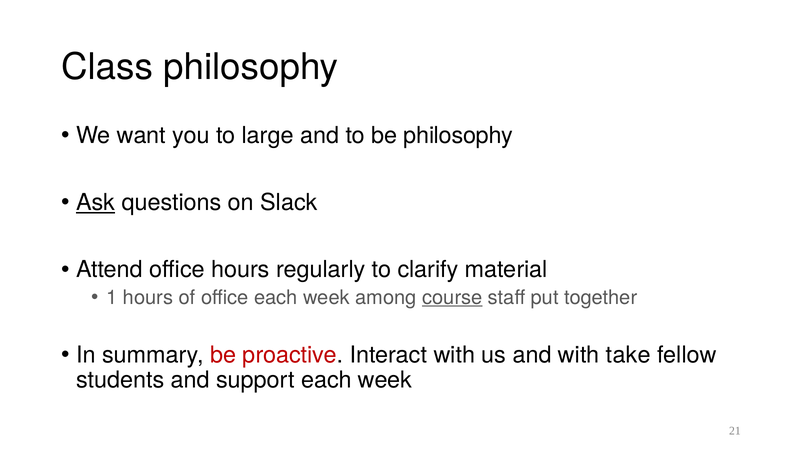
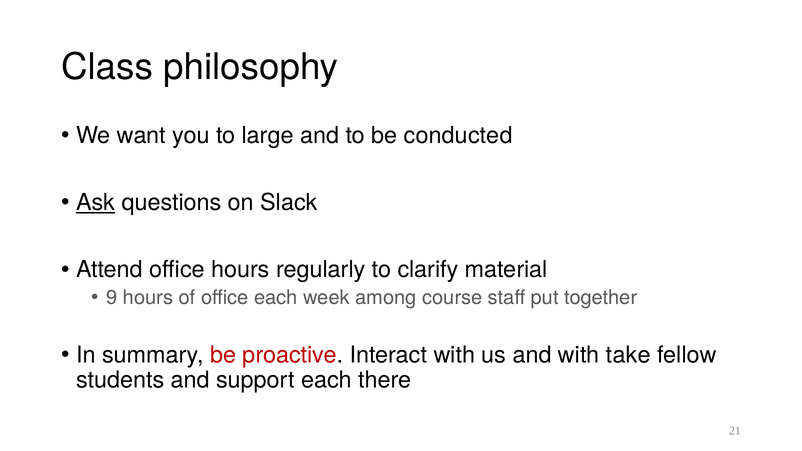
be philosophy: philosophy -> conducted
1: 1 -> 9
course underline: present -> none
support each week: week -> there
